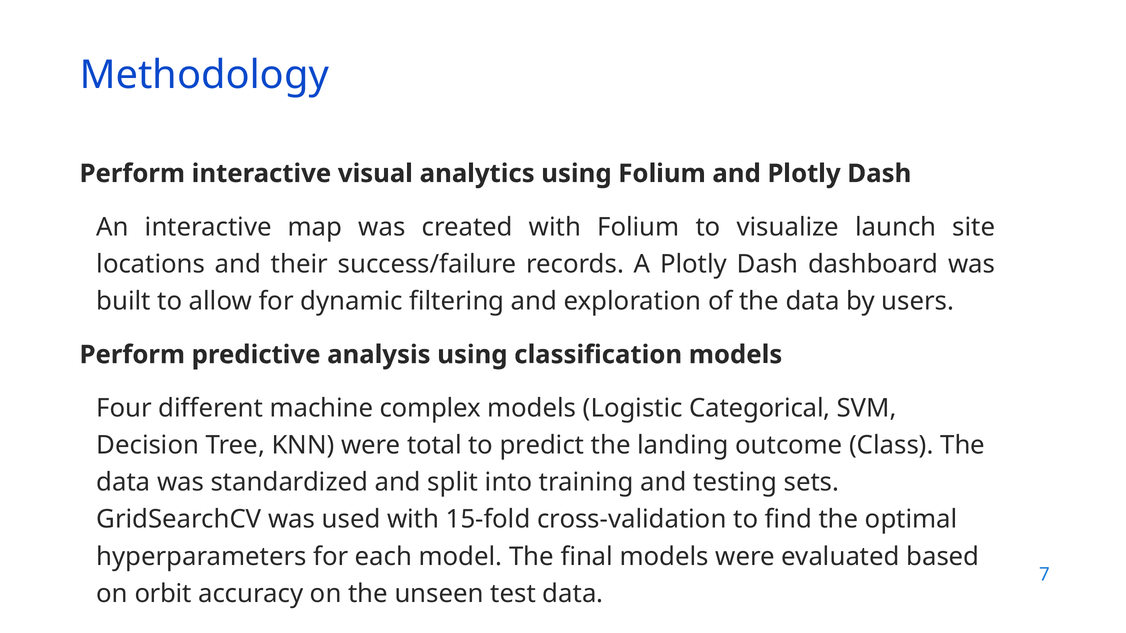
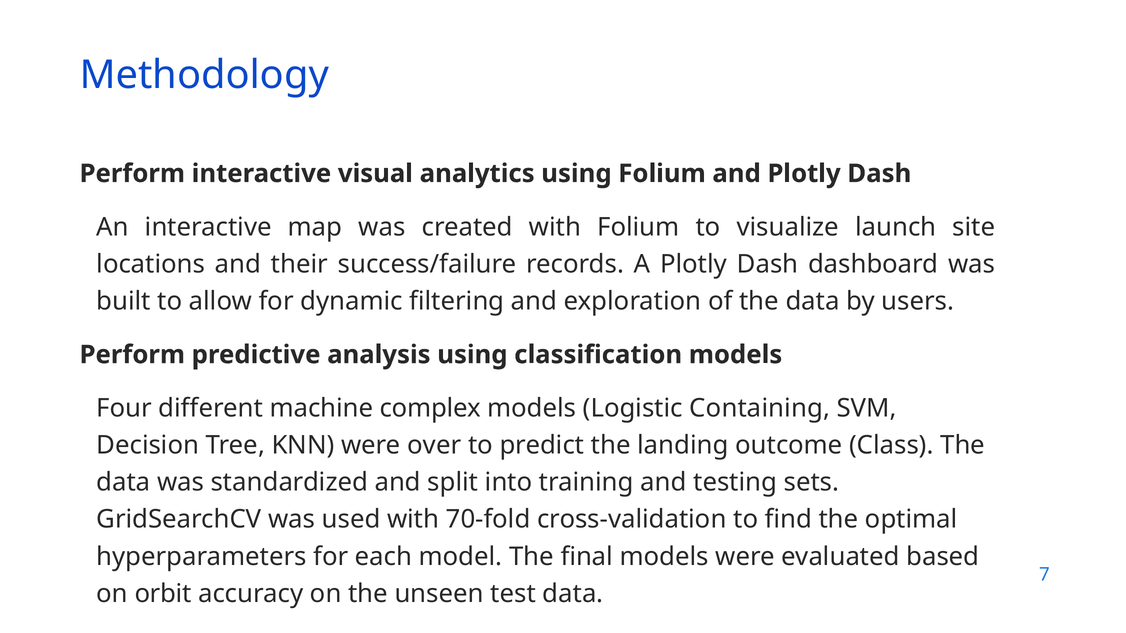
Categorical: Categorical -> Containing
total: total -> over
15-fold: 15-fold -> 70-fold
